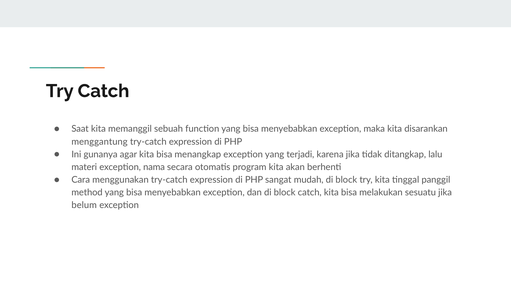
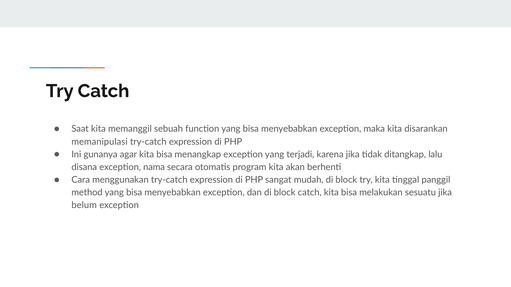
menggantung: menggantung -> memanipulasi
materi: materi -> disana
